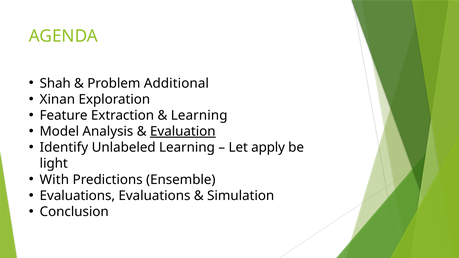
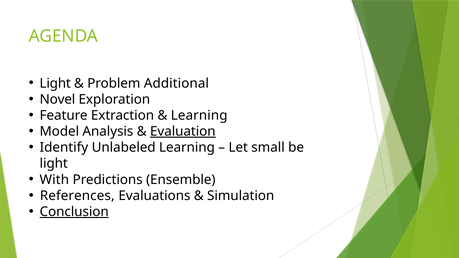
Shah at (55, 83): Shah -> Light
Xinan: Xinan -> Novel
apply: apply -> small
Evaluations at (77, 196): Evaluations -> References
Conclusion underline: none -> present
